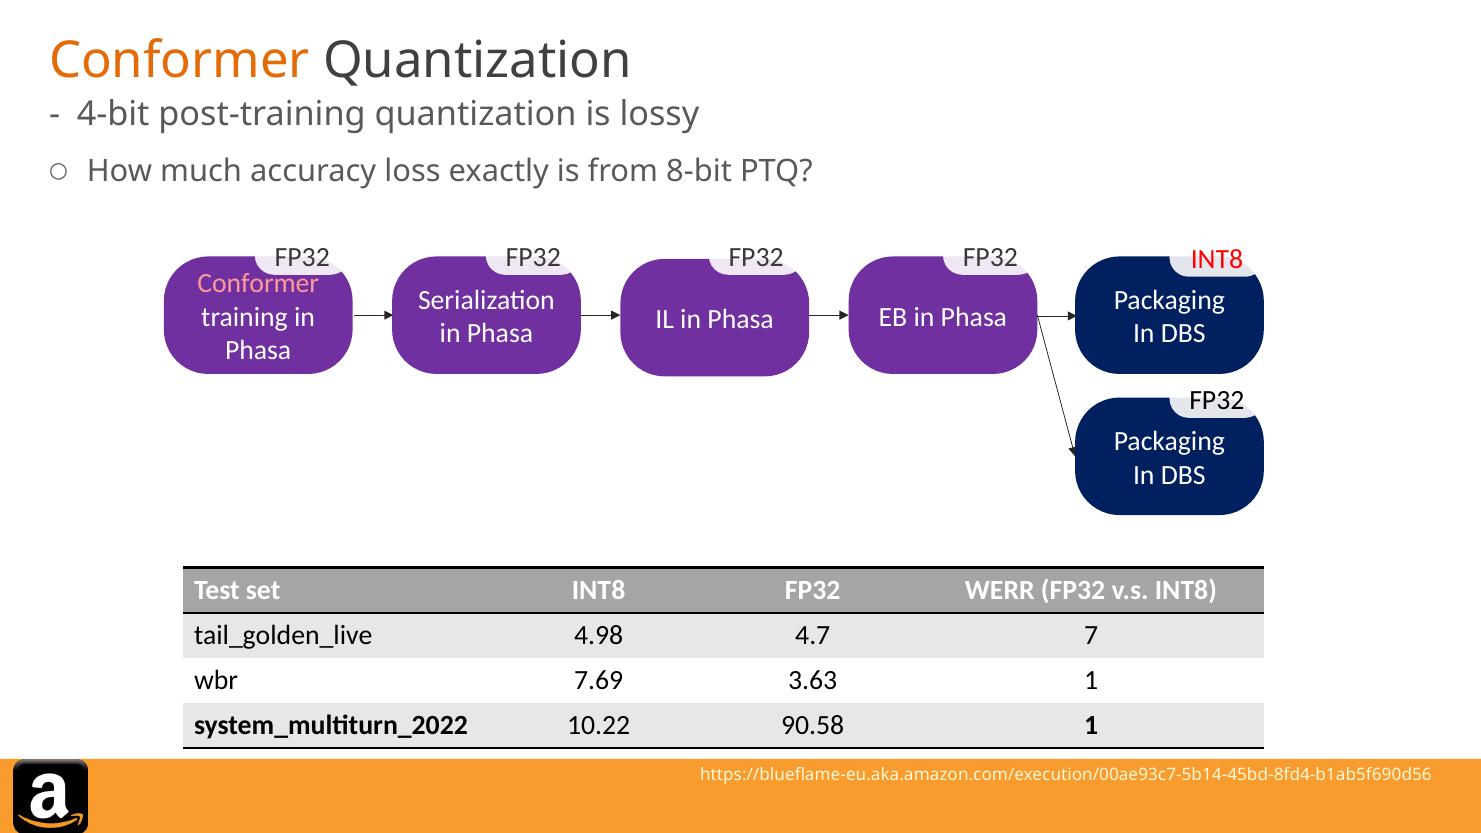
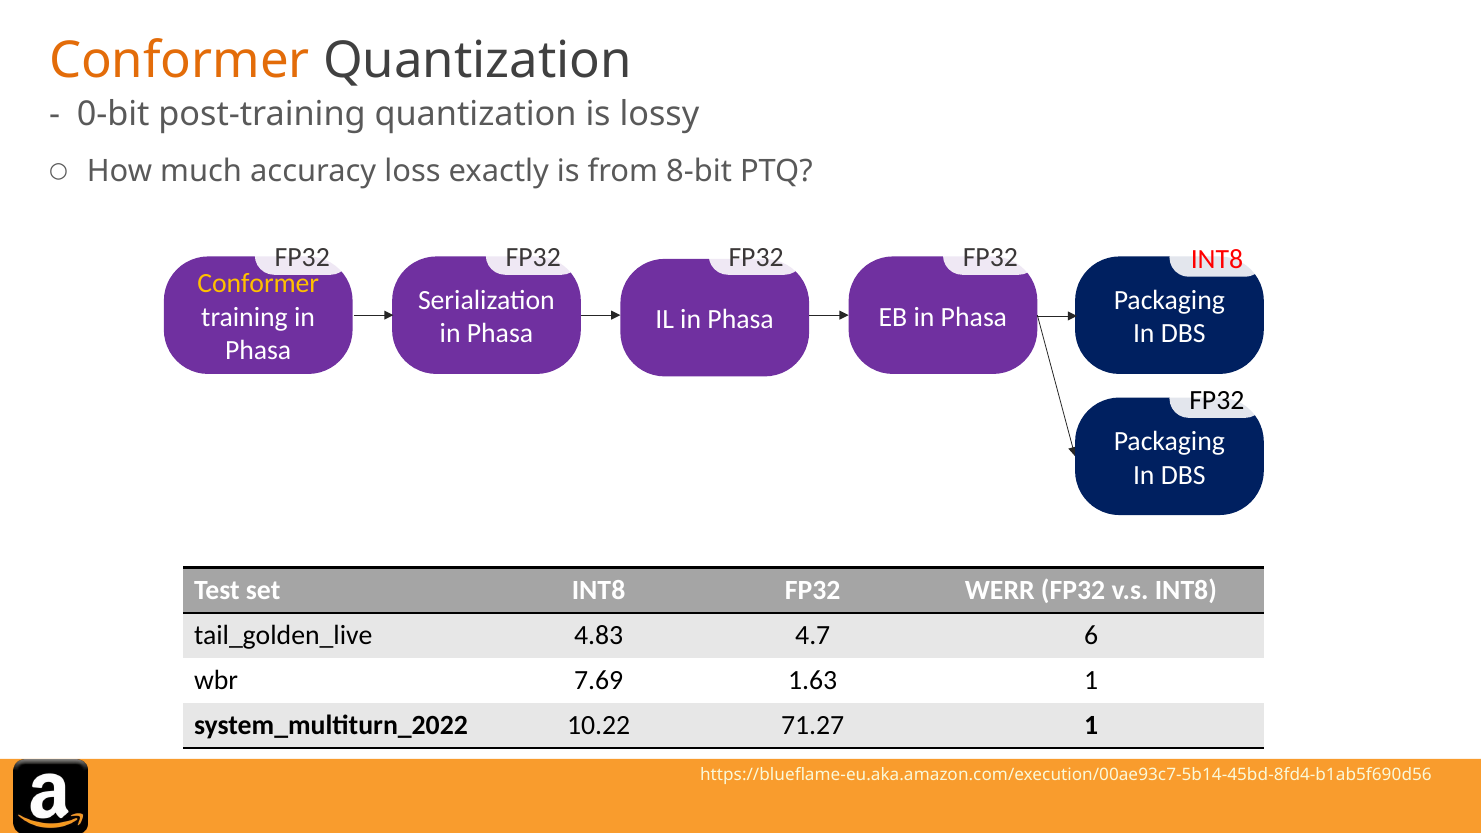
4-bit: 4-bit -> 0-bit
Conformer at (258, 284) colour: pink -> yellow
4.98: 4.98 -> 4.83
7: 7 -> 6
3.63: 3.63 -> 1.63
90.58: 90.58 -> 71.27
